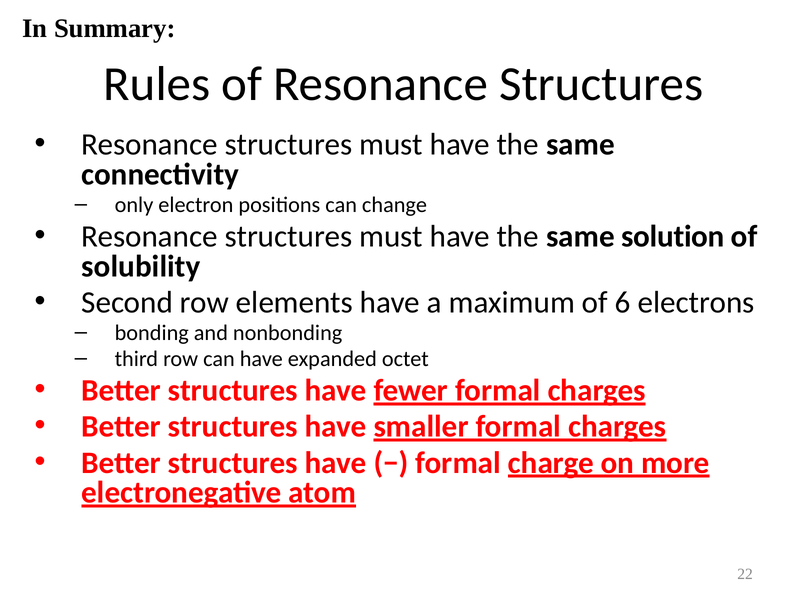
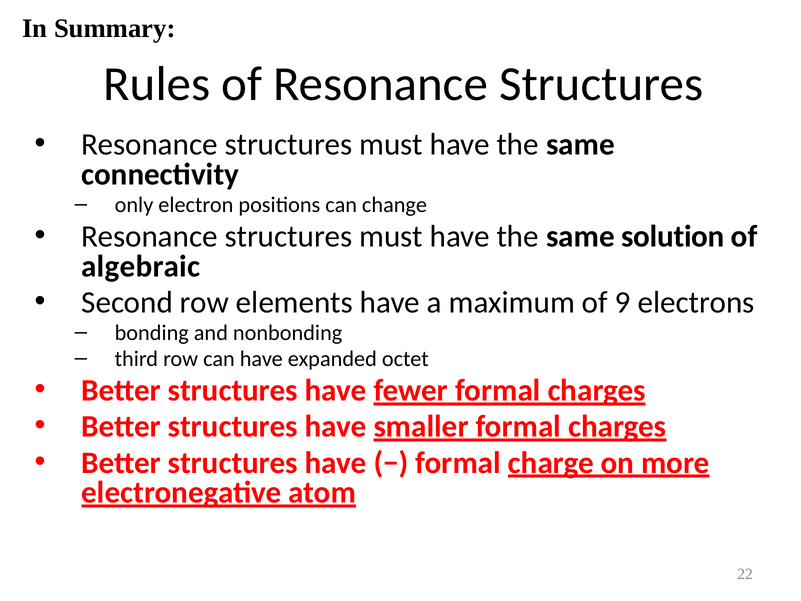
solubility: solubility -> algebraic
6: 6 -> 9
